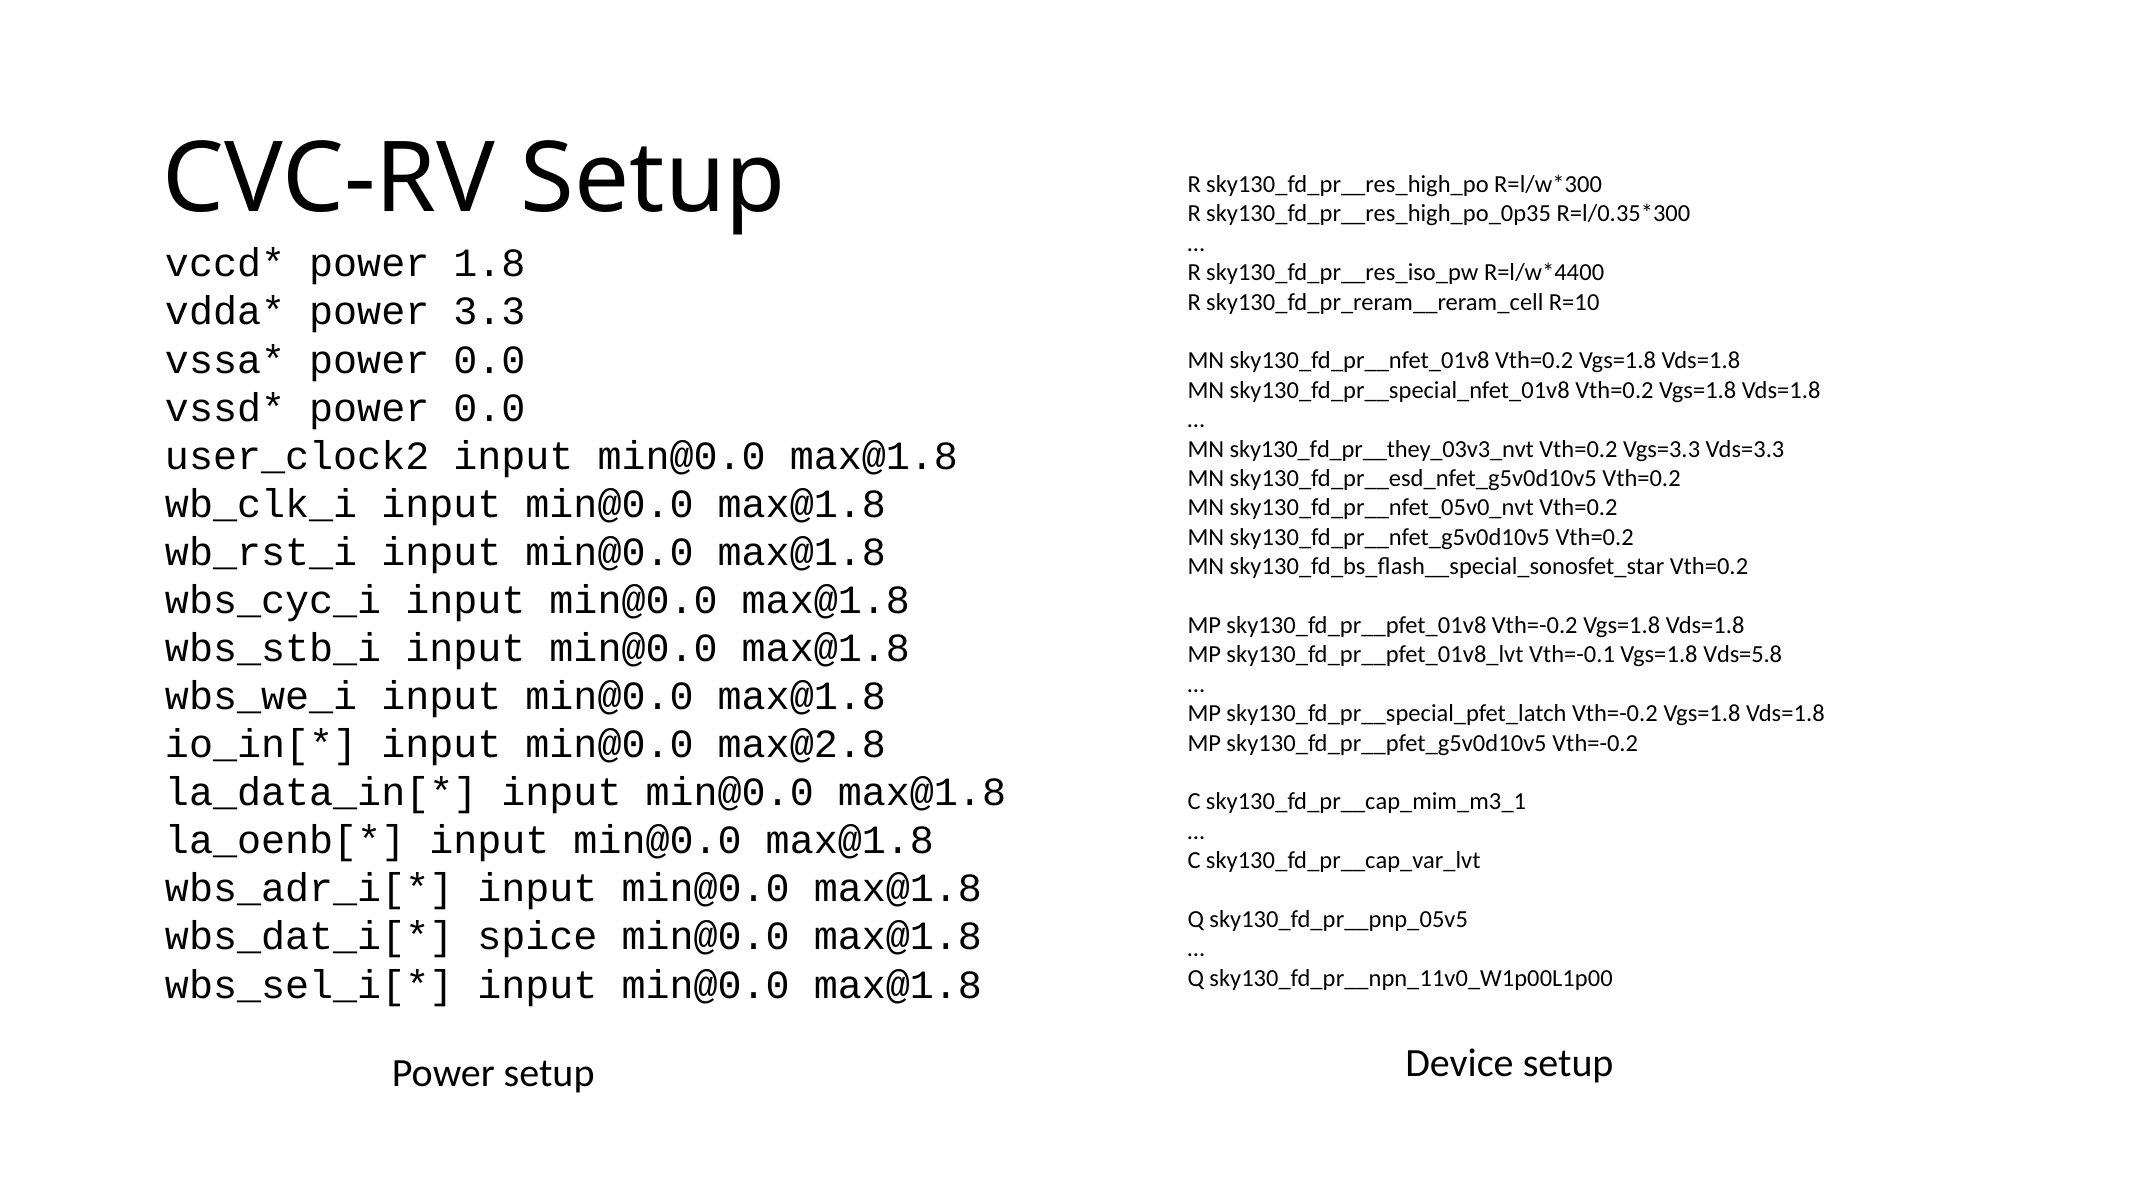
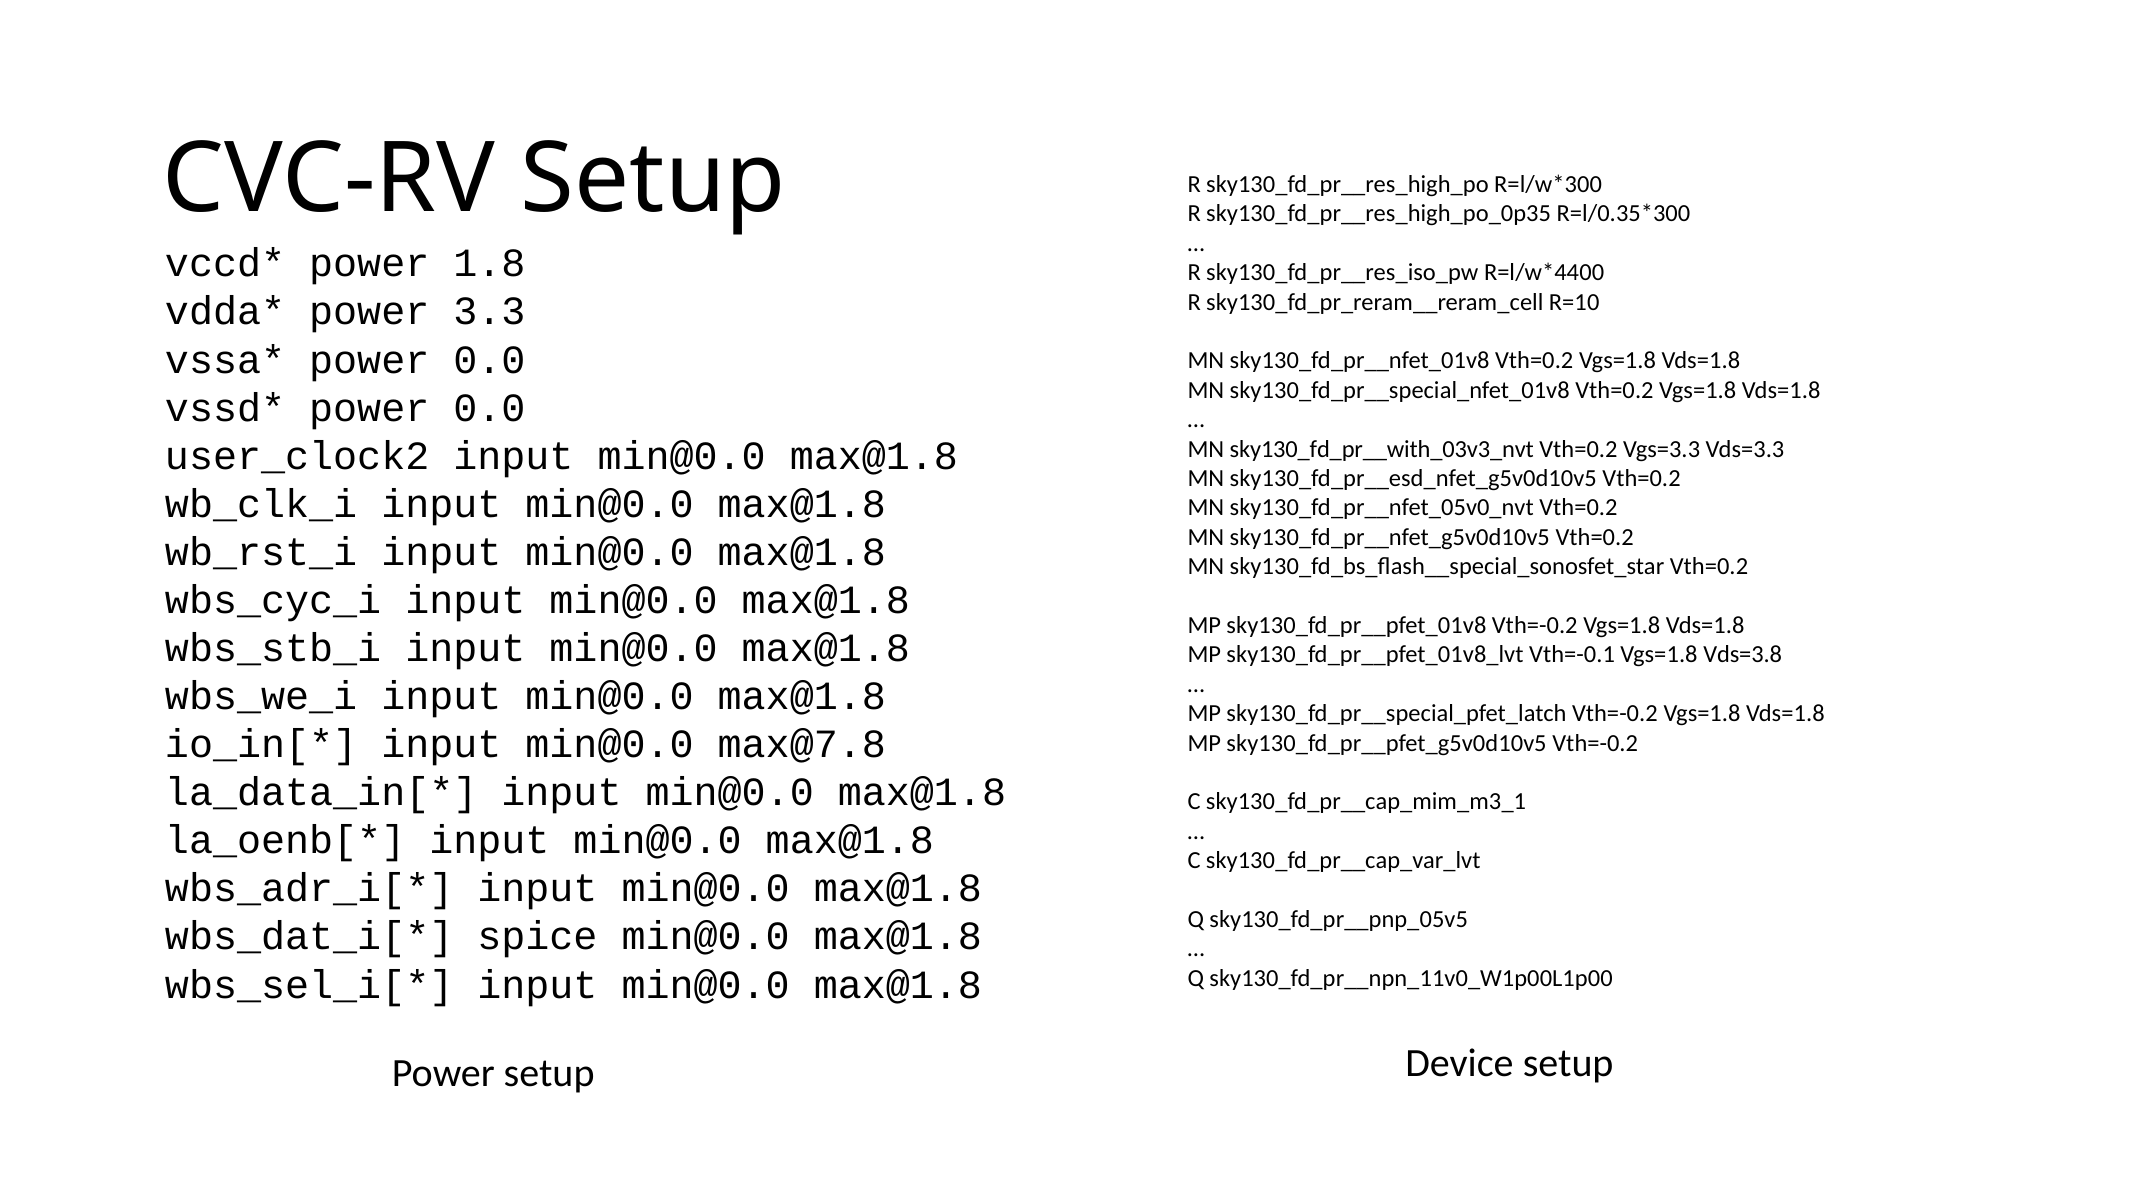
sky130_fd_pr__they_03v3_nvt: sky130_fd_pr__they_03v3_nvt -> sky130_fd_pr__with_03v3_nvt
Vds=5.8: Vds=5.8 -> Vds=3.8
max@2.8: max@2.8 -> max@7.8
